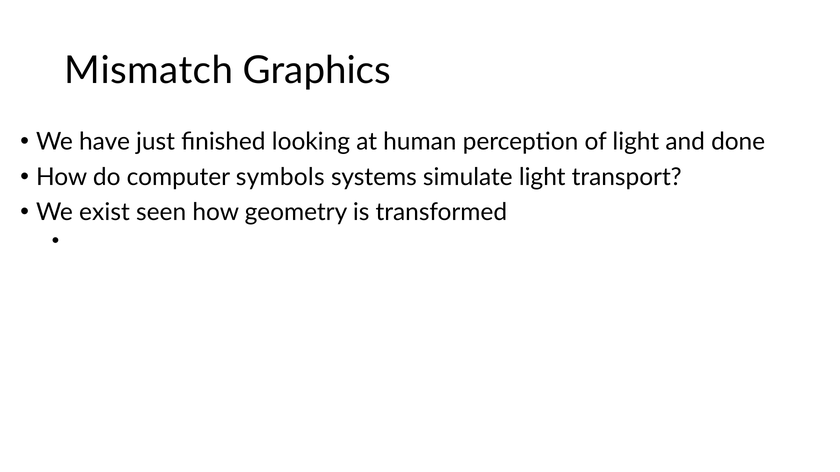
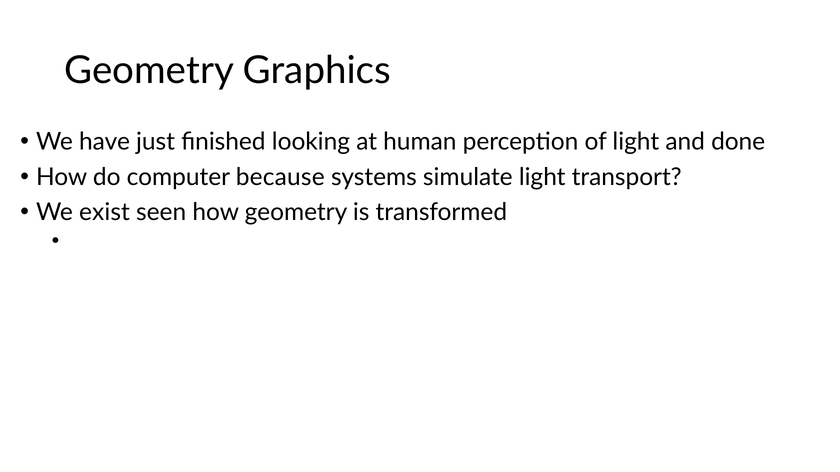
Mismatch at (149, 71): Mismatch -> Geometry
symbols: symbols -> because
